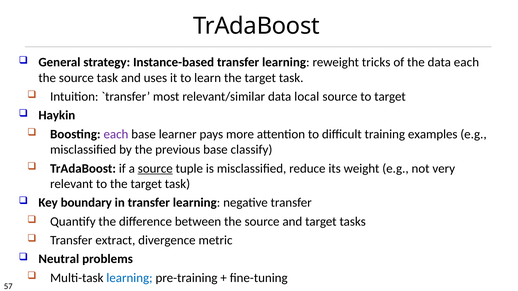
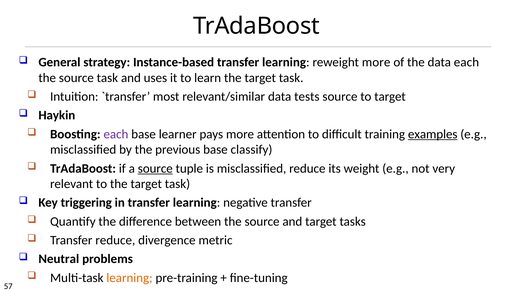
reweight tricks: tricks -> more
local: local -> tests
examples underline: none -> present
boundary: boundary -> triggering
Transfer extract: extract -> reduce
learning at (130, 278) colour: blue -> orange
